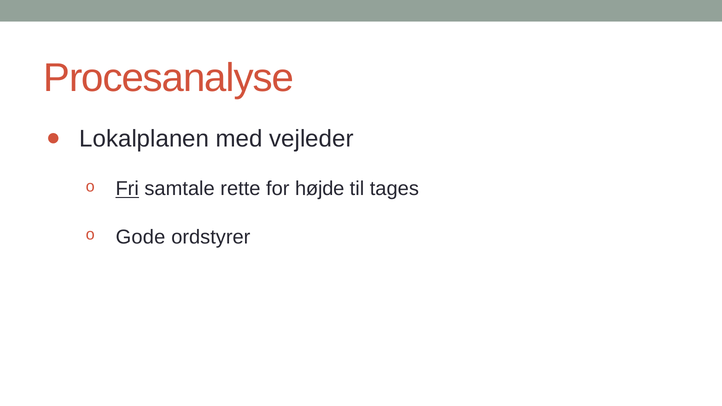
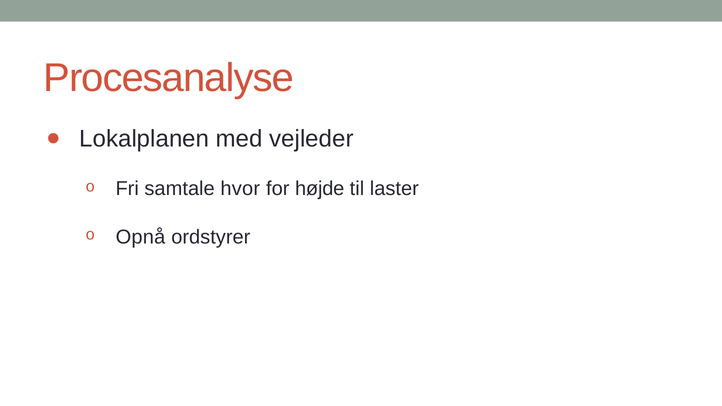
Fri underline: present -> none
rette: rette -> hvor
tages: tages -> laster
Gode: Gode -> Opnå
